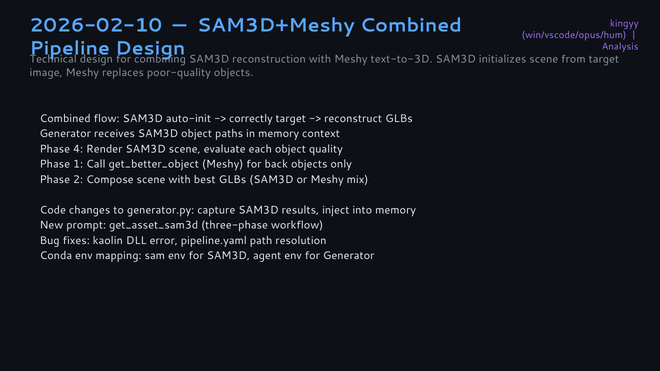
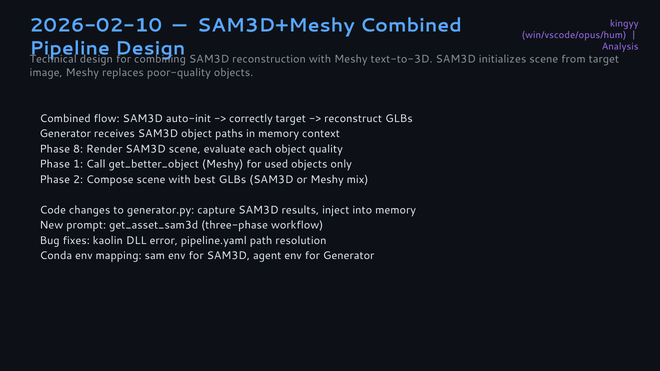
4: 4 -> 8
back: back -> used
